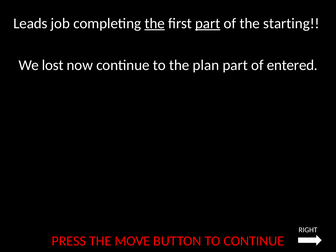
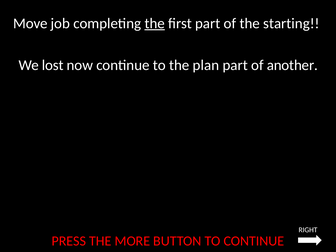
Leads: Leads -> Move
part at (208, 23) underline: present -> none
entered: entered -> another
MOVE: MOVE -> MORE
